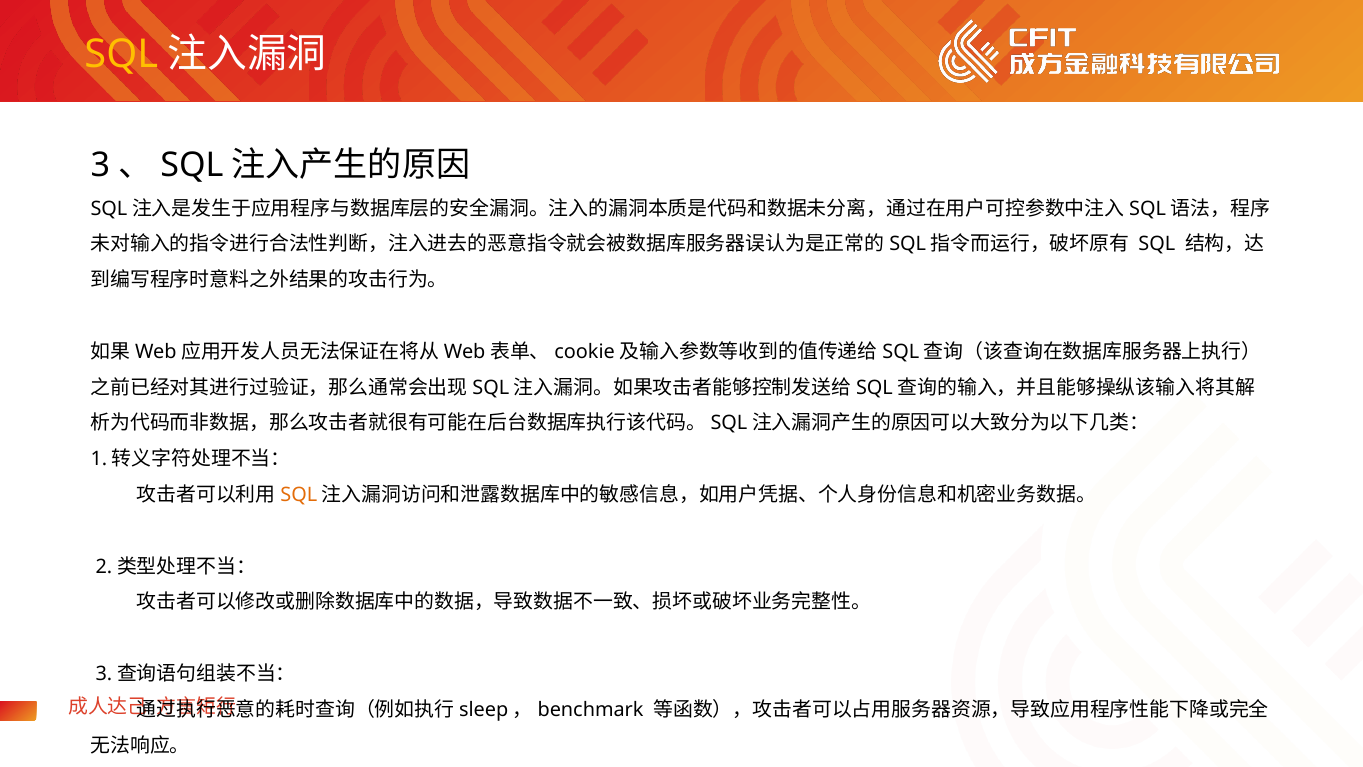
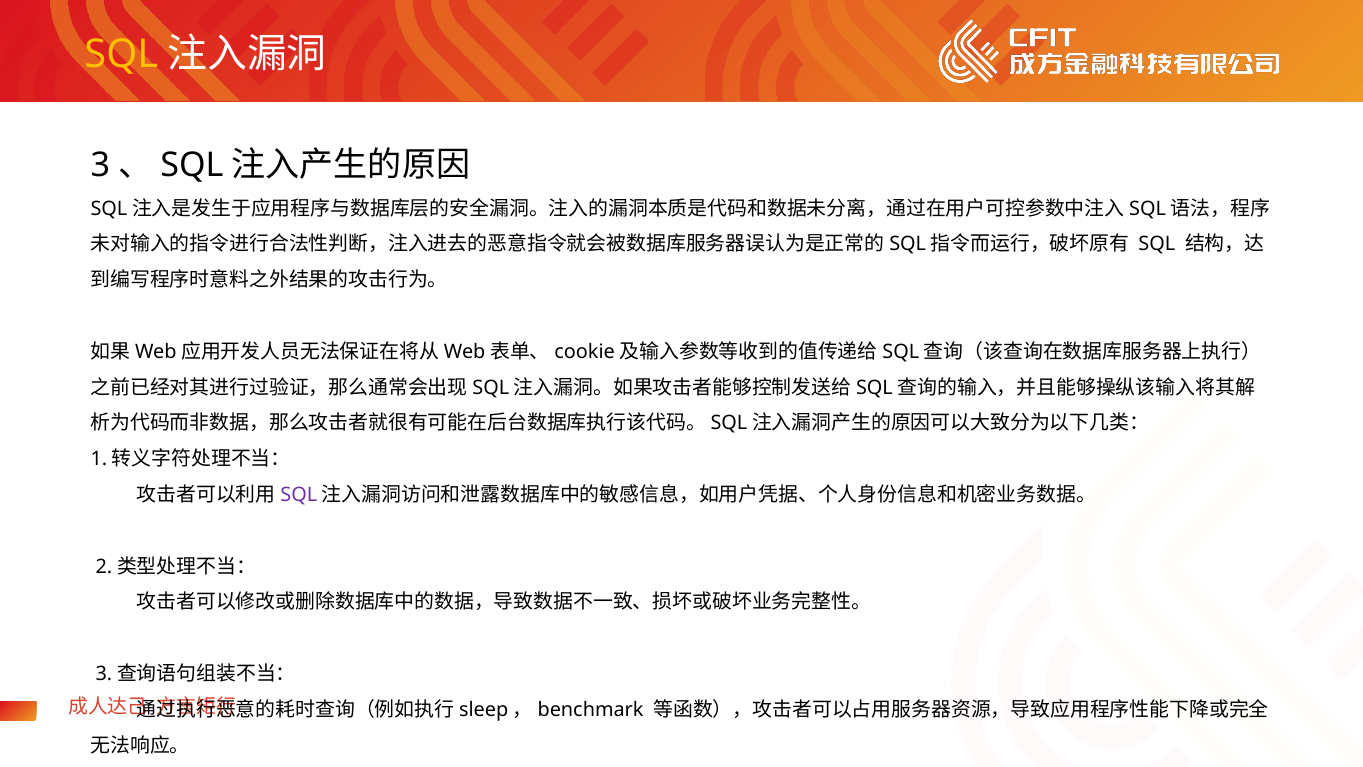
SQL at (299, 495) colour: orange -> purple
